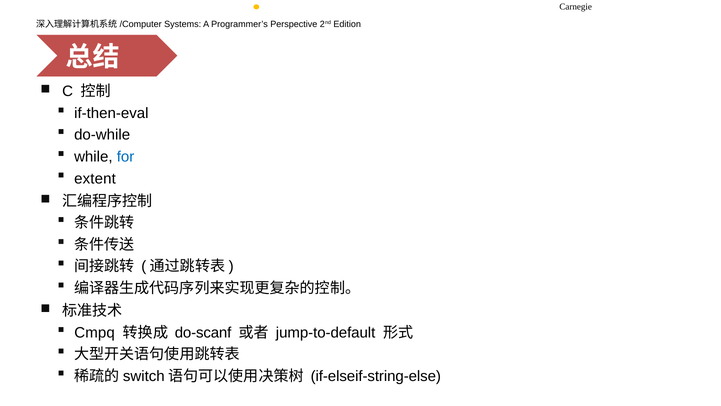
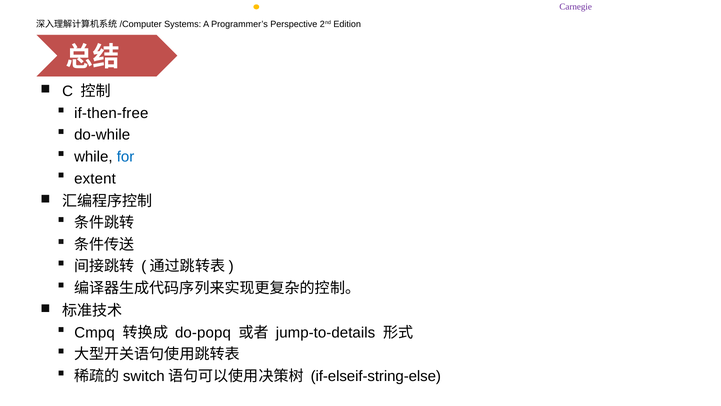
Carnegie colour: black -> purple
if-then-eval: if-then-eval -> if-then-free
do-scanf: do-scanf -> do-popq
jump-to-default: jump-to-default -> jump-to-details
